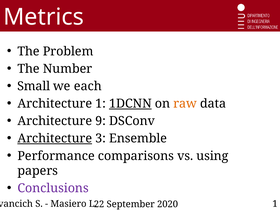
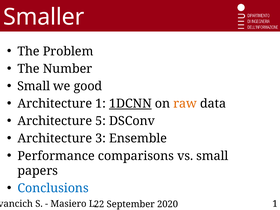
Metrics: Metrics -> Smaller
each: each -> good
9: 9 -> 5
Architecture at (55, 138) underline: present -> none
vs using: using -> small
Conclusions colour: purple -> blue
